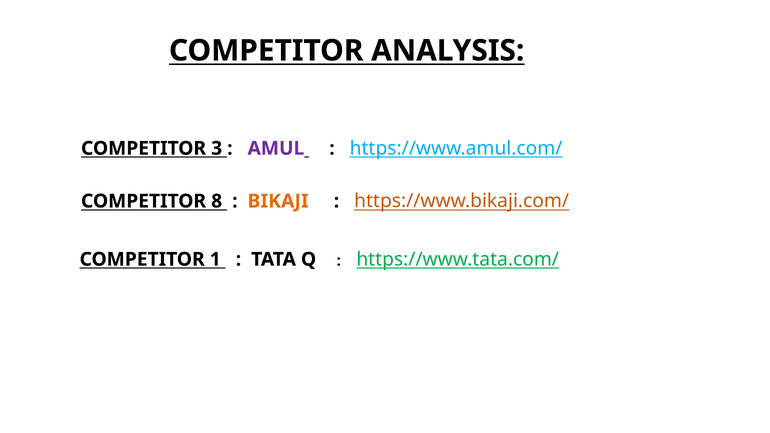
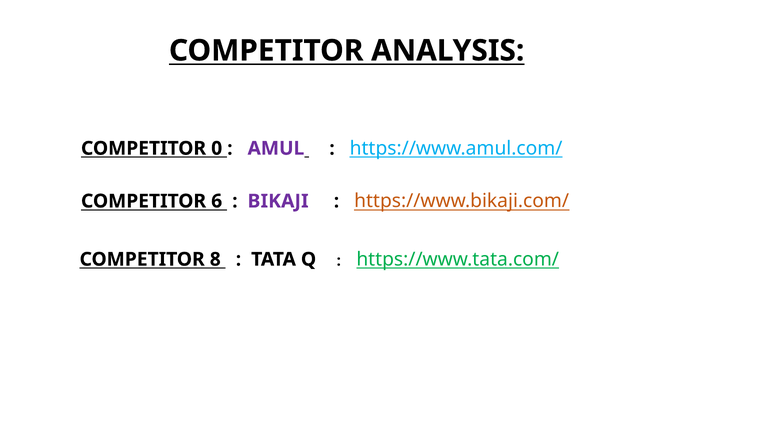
3: 3 -> 0
8: 8 -> 6
BIKAJI colour: orange -> purple
1: 1 -> 8
